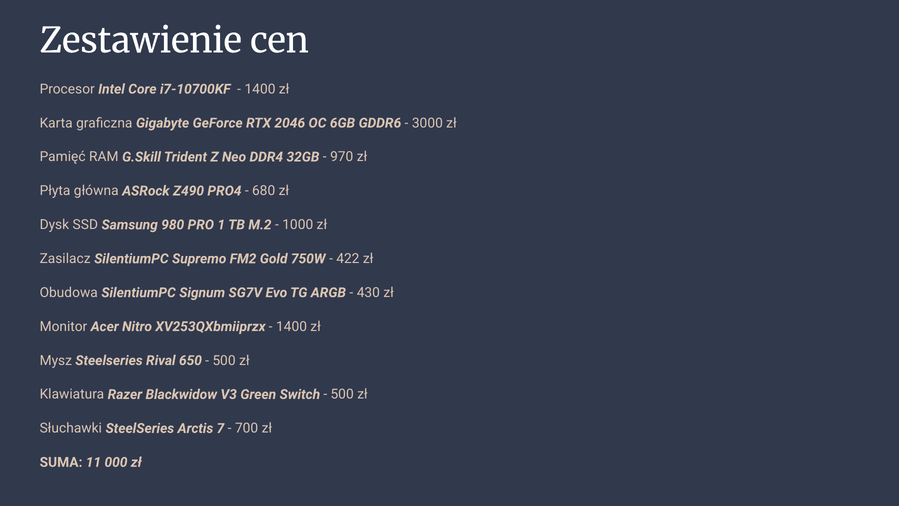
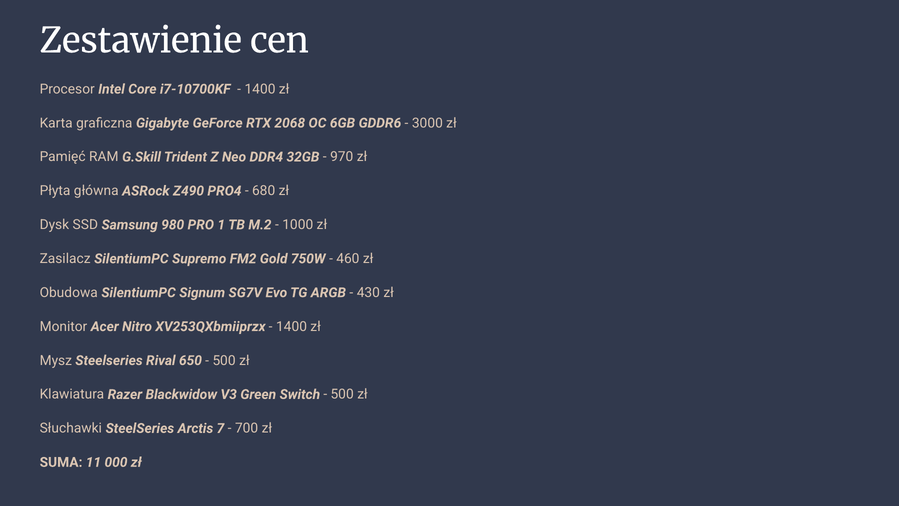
2046: 2046 -> 2068
422: 422 -> 460
